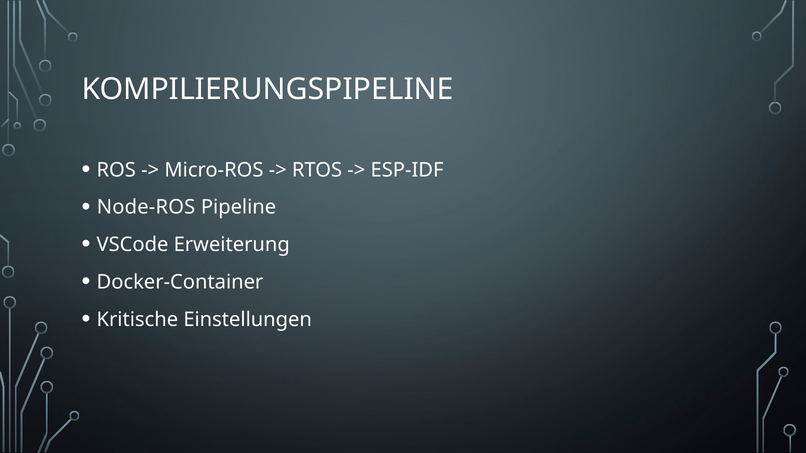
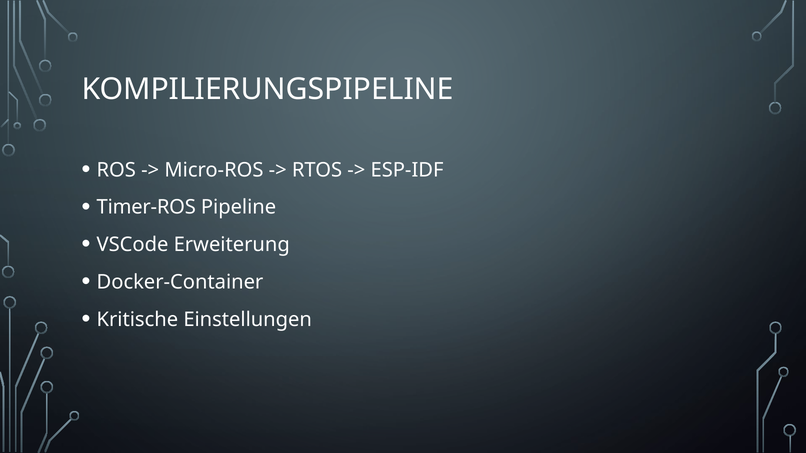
Node-ROS: Node-ROS -> Timer-ROS
